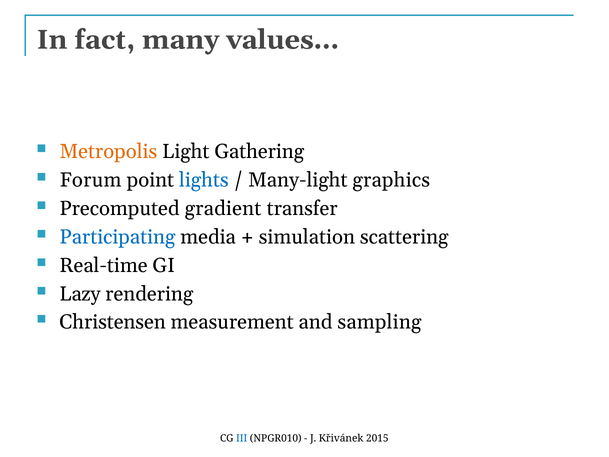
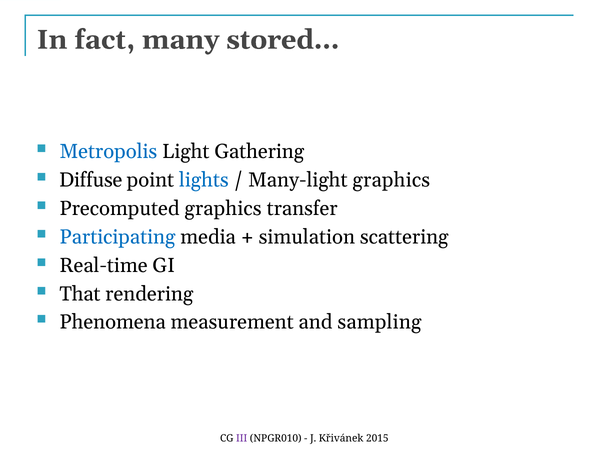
values…: values… -> stored…
Metropolis colour: orange -> blue
Forum: Forum -> Diffuse
Precomputed gradient: gradient -> graphics
Lazy: Lazy -> That
Christensen: Christensen -> Phenomena
III colour: blue -> purple
